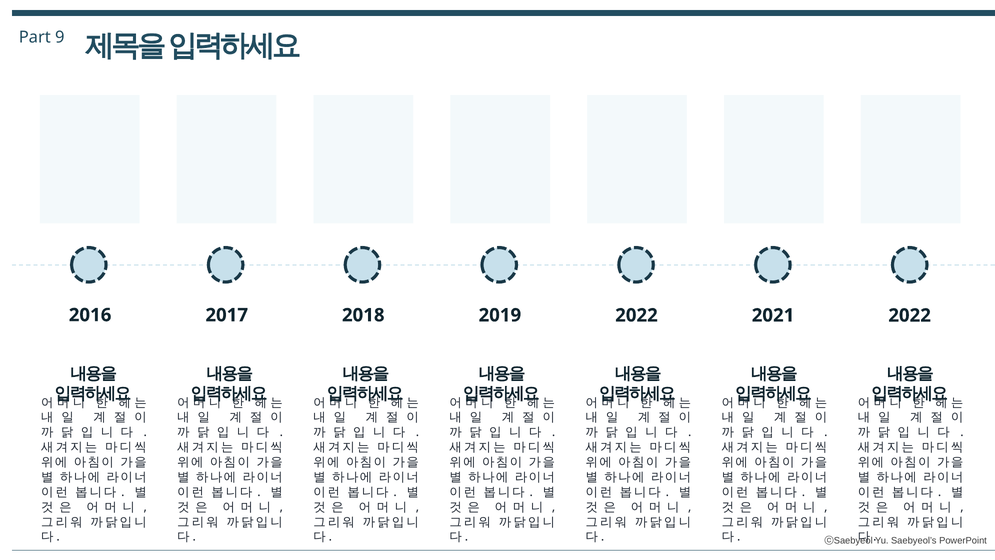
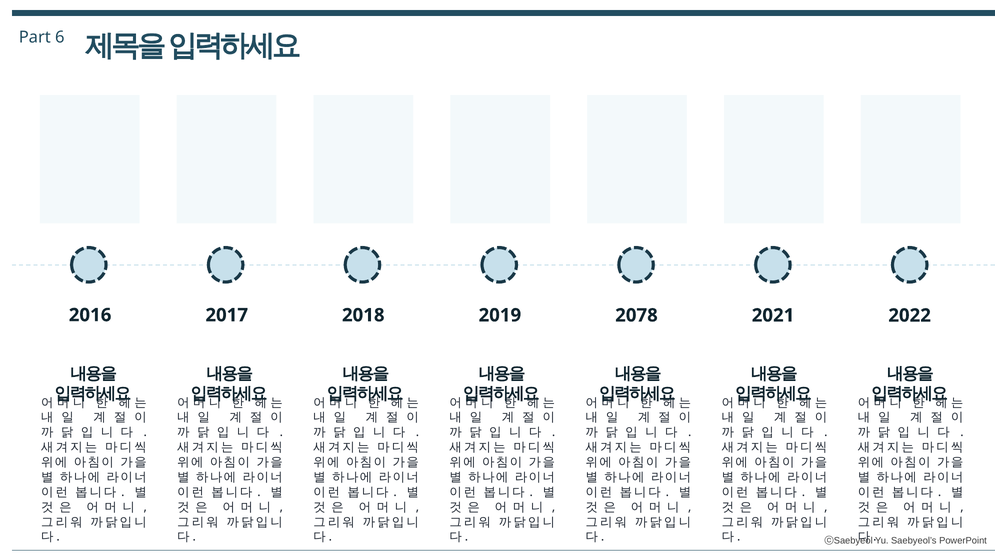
9: 9 -> 6
2022 at (636, 315): 2022 -> 2078
